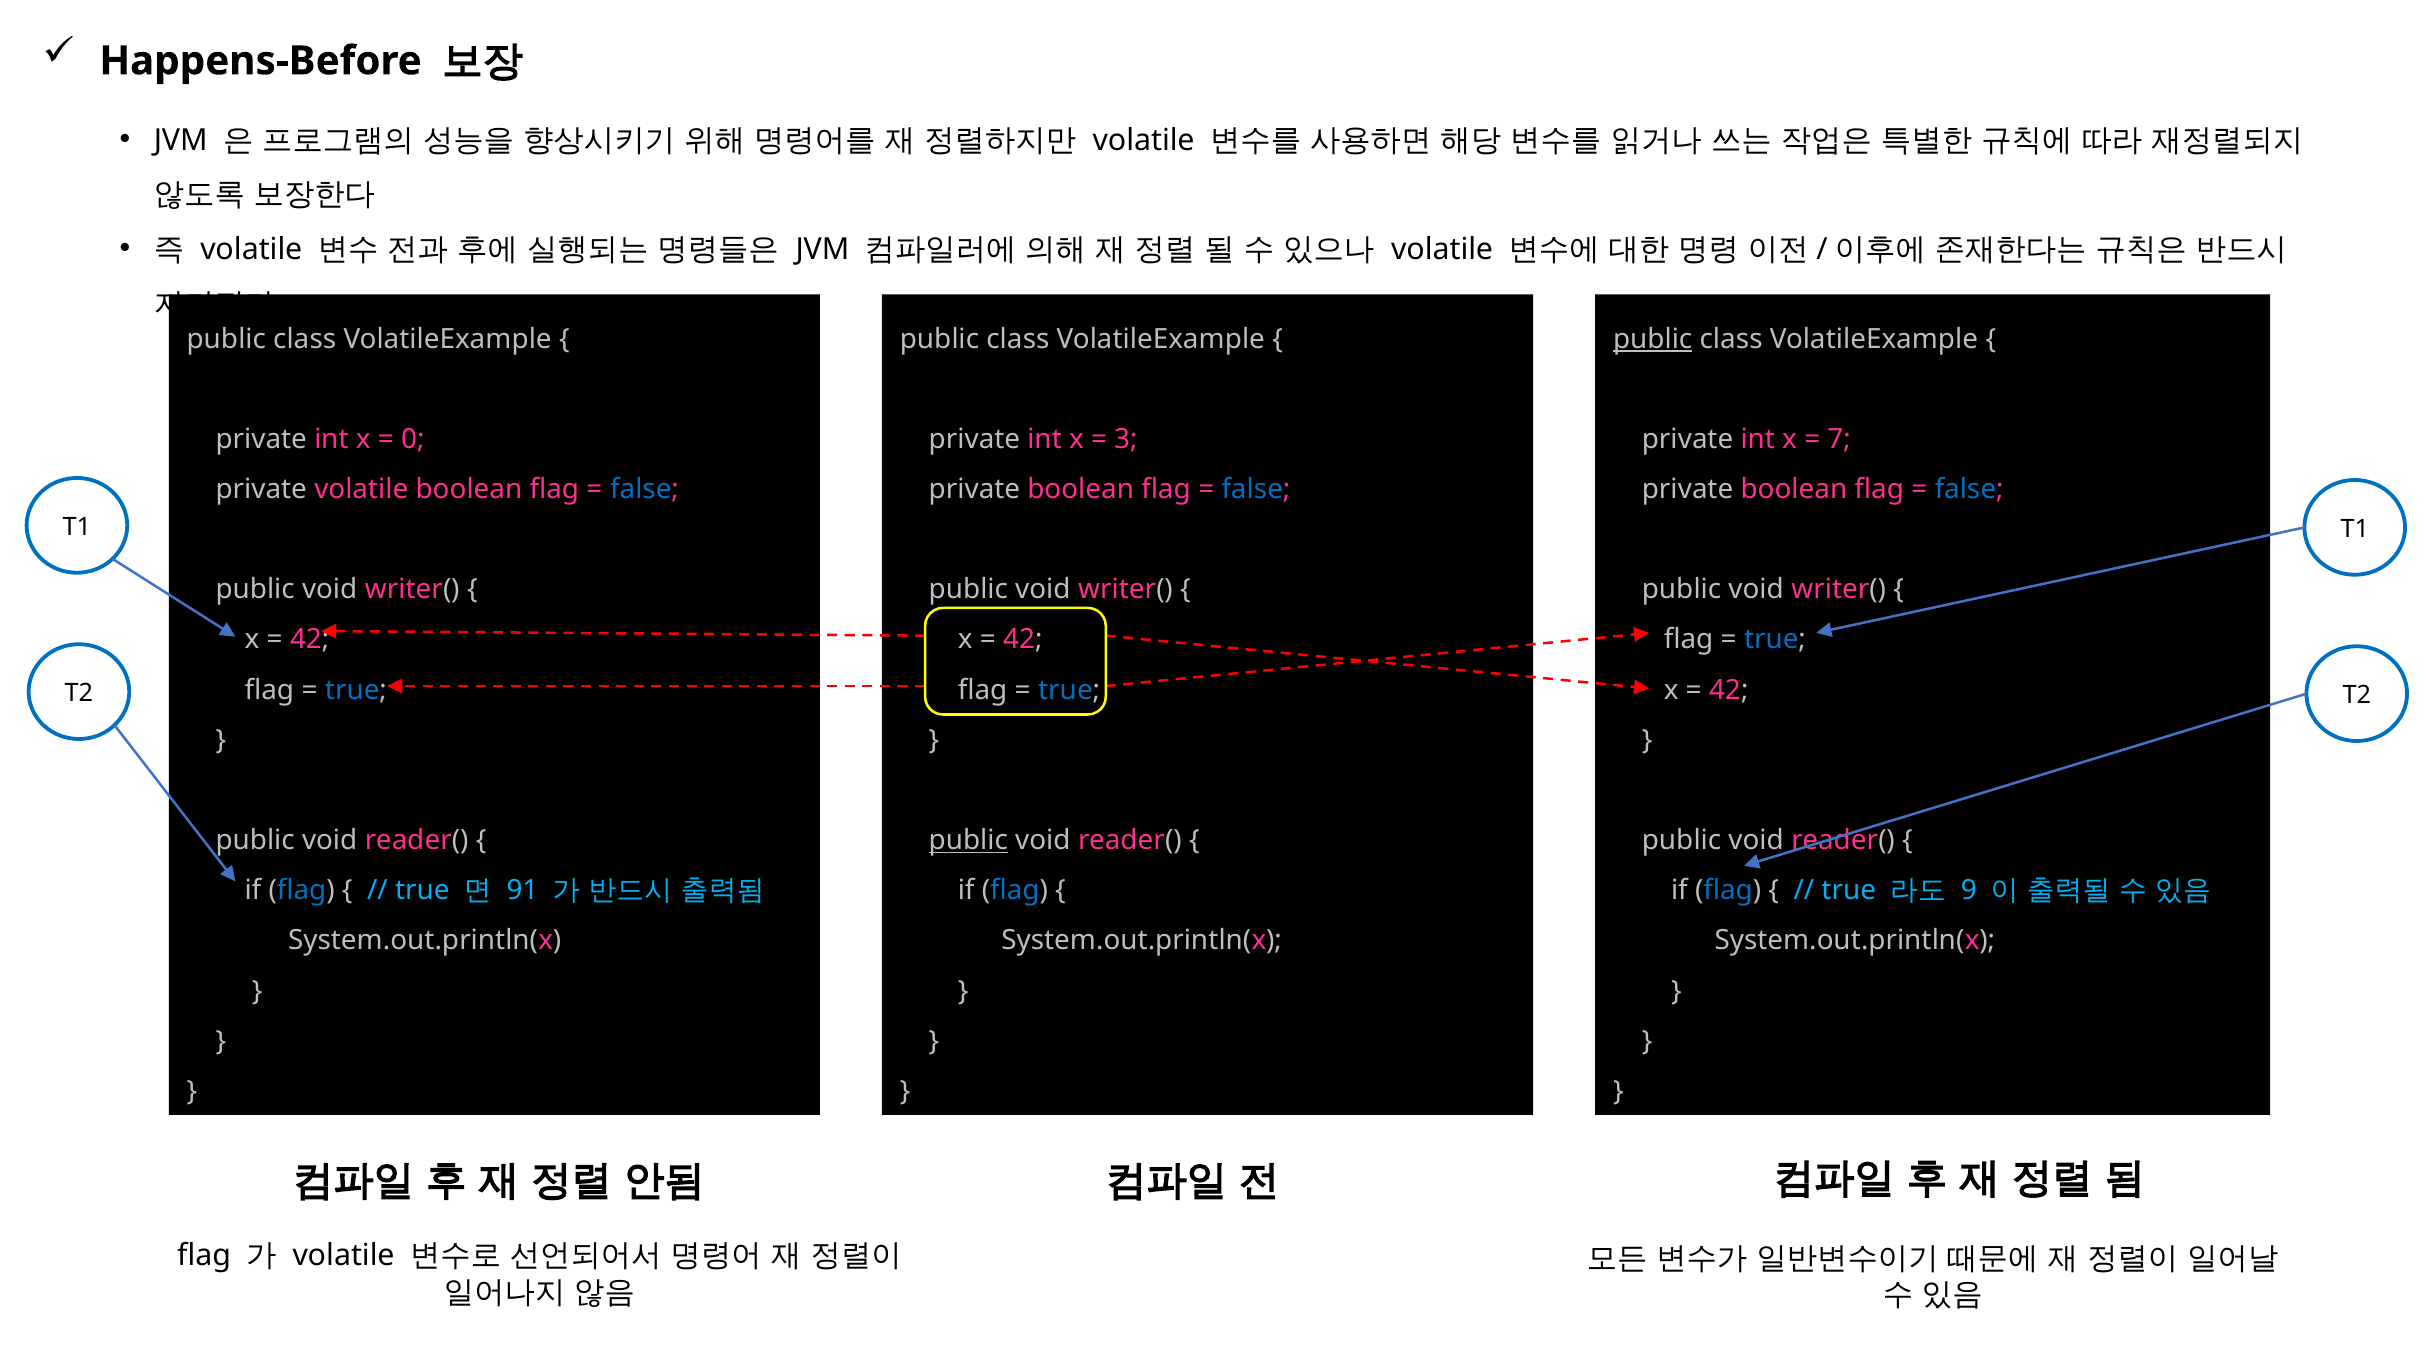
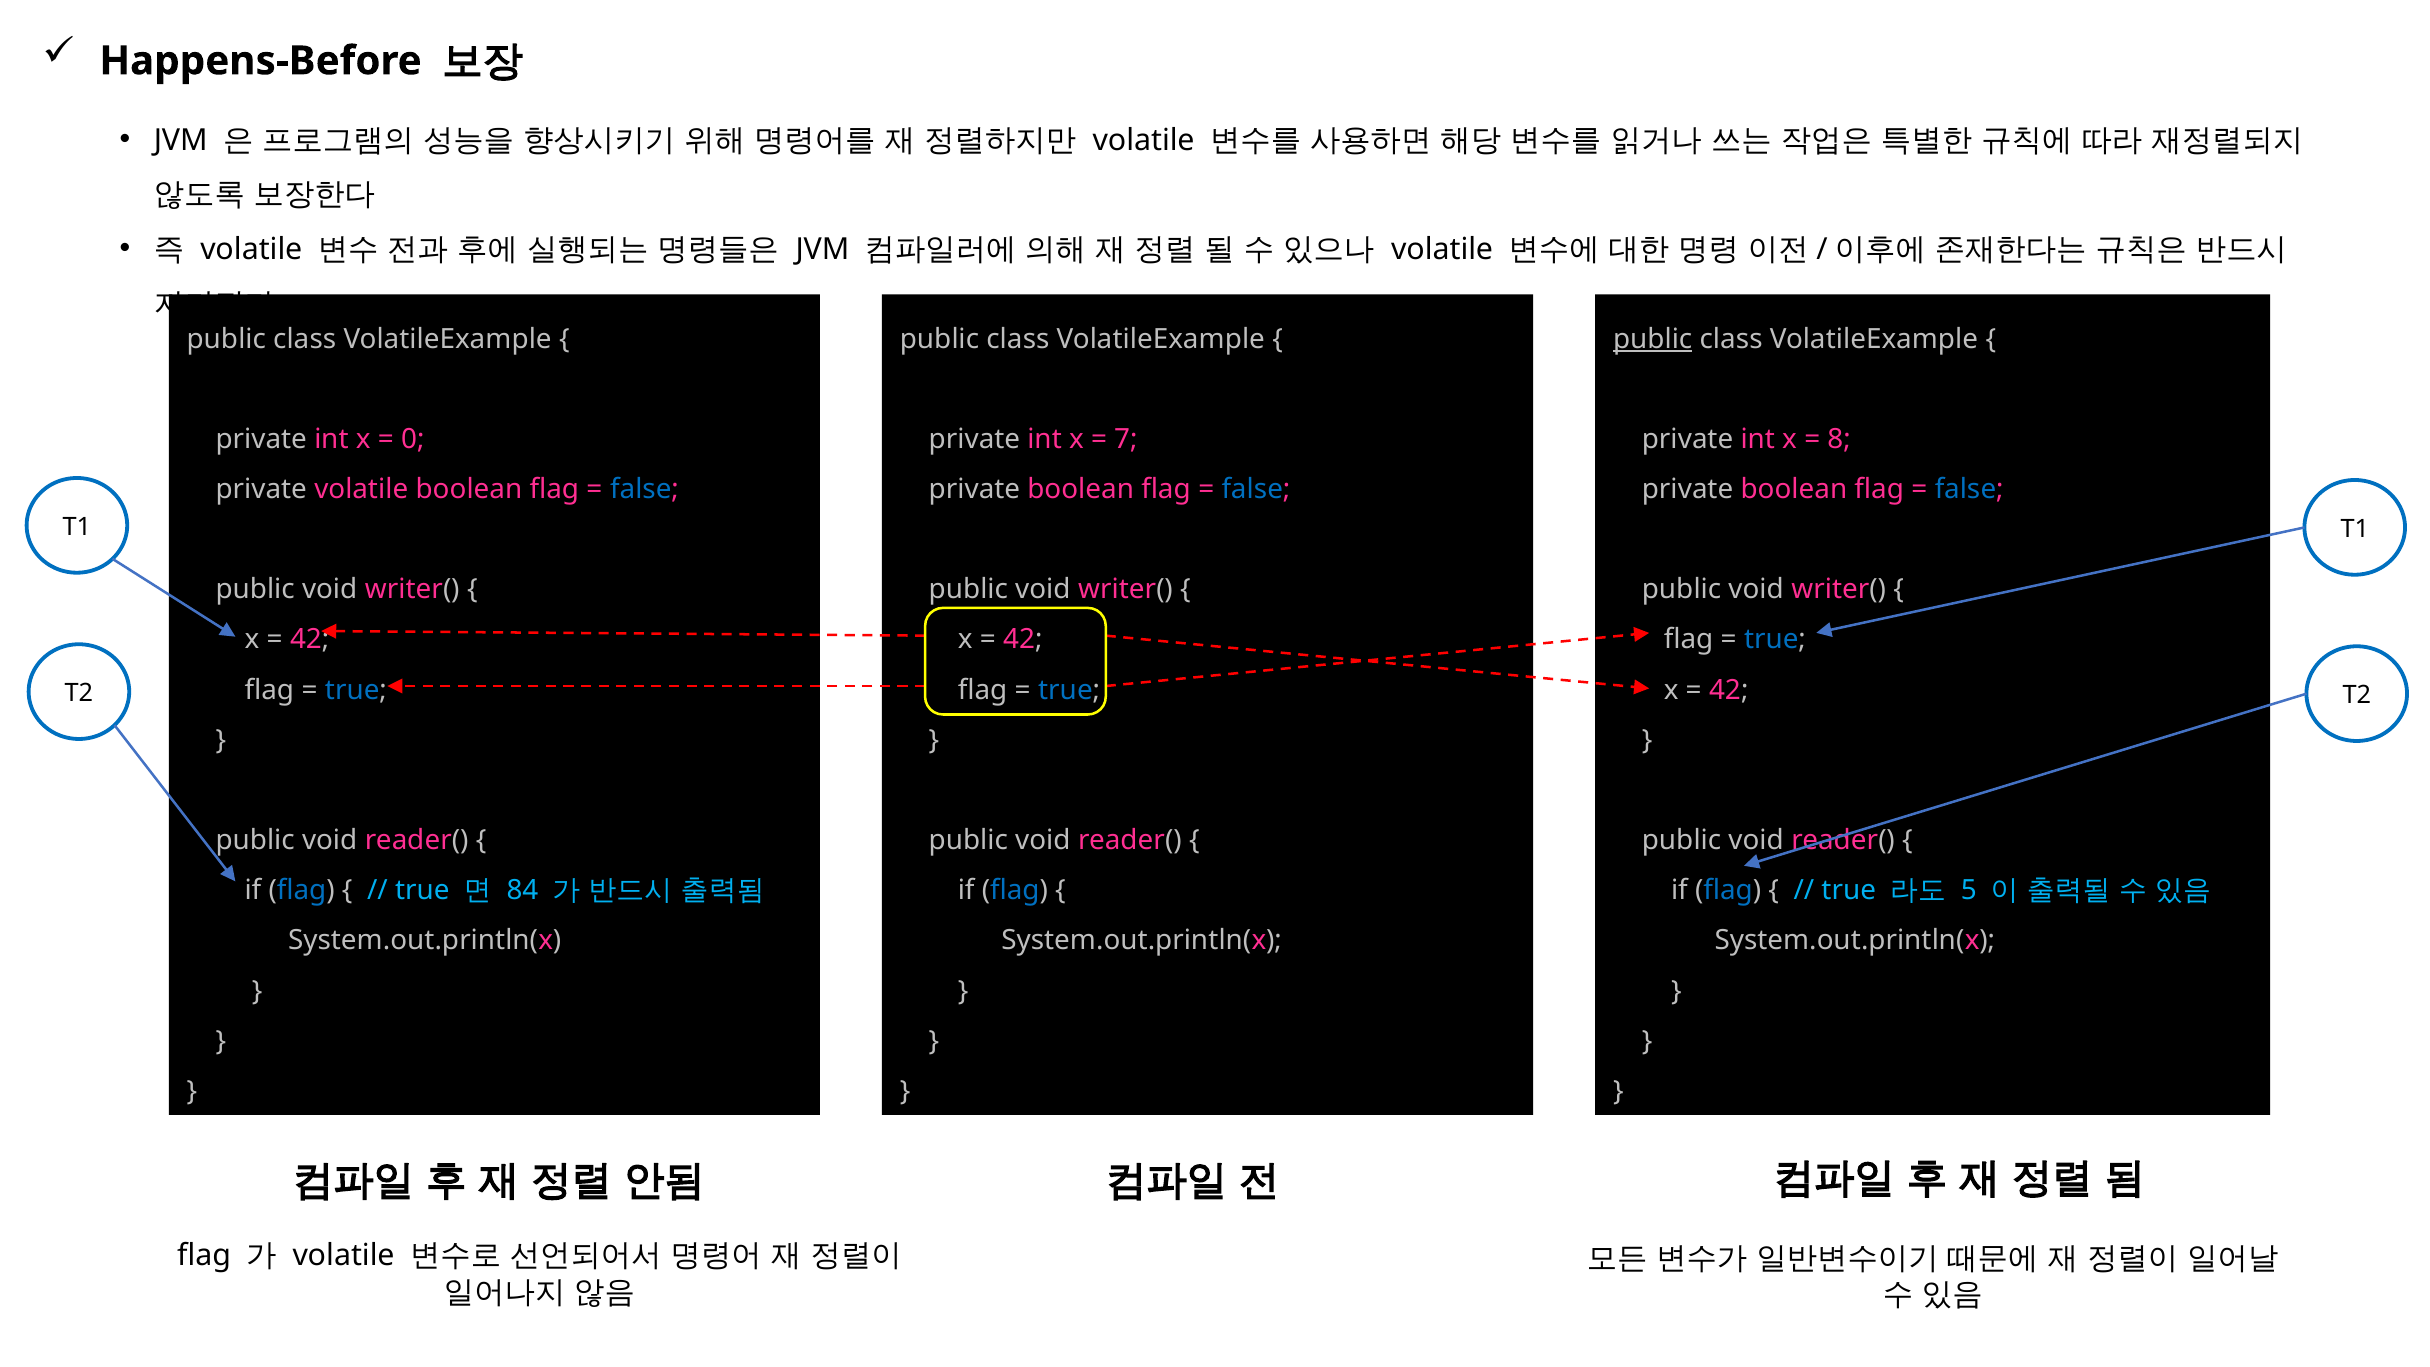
3: 3 -> 7
7: 7 -> 8
public at (968, 840) underline: present -> none
91: 91 -> 84
9: 9 -> 5
